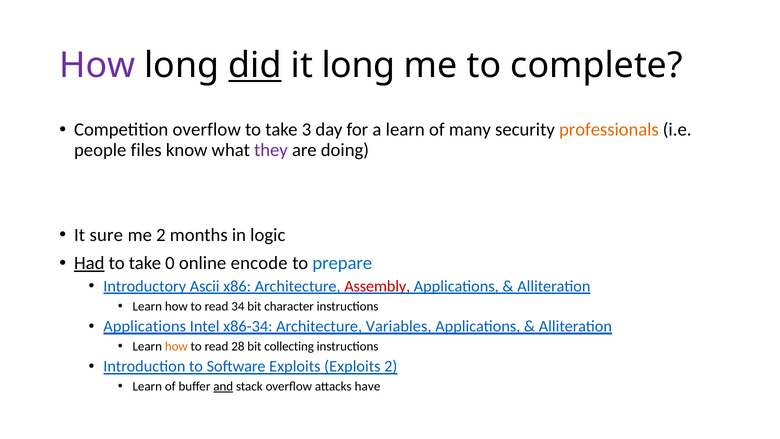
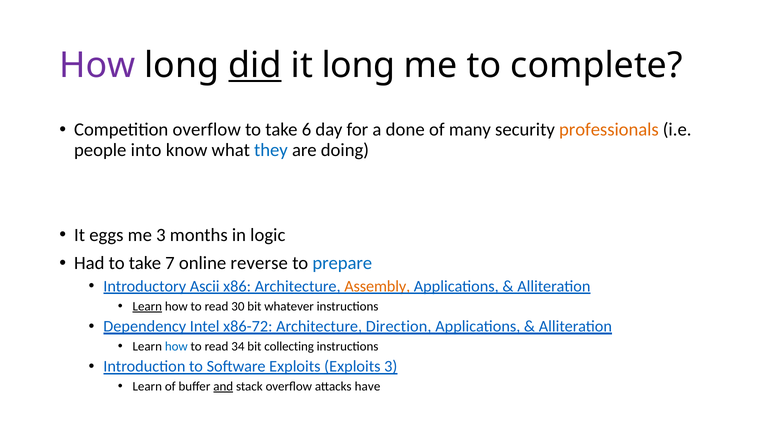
3: 3 -> 6
a learn: learn -> done
files: files -> into
they colour: purple -> blue
sure: sure -> eggs
me 2: 2 -> 3
Had underline: present -> none
0: 0 -> 7
encode: encode -> reverse
Assembly colour: red -> orange
Learn at (147, 306) underline: none -> present
34: 34 -> 30
character: character -> whatever
Applications at (145, 326): Applications -> Dependency
x86-34: x86-34 -> x86-72
Variables: Variables -> Direction
how at (176, 346) colour: orange -> blue
28: 28 -> 34
Exploits 2: 2 -> 3
